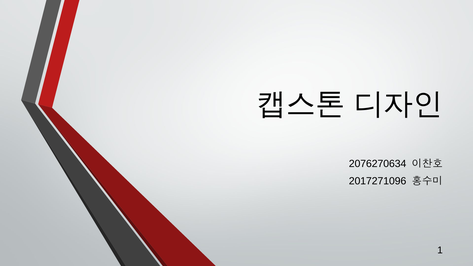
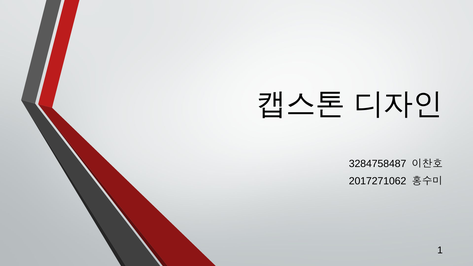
2076270634: 2076270634 -> 3284758487
2017271096: 2017271096 -> 2017271062
